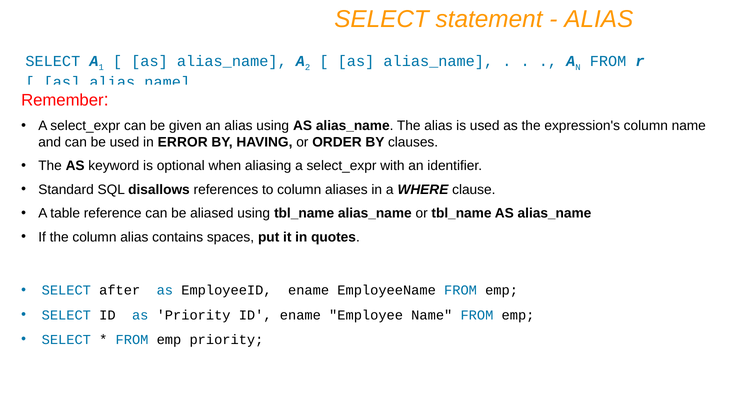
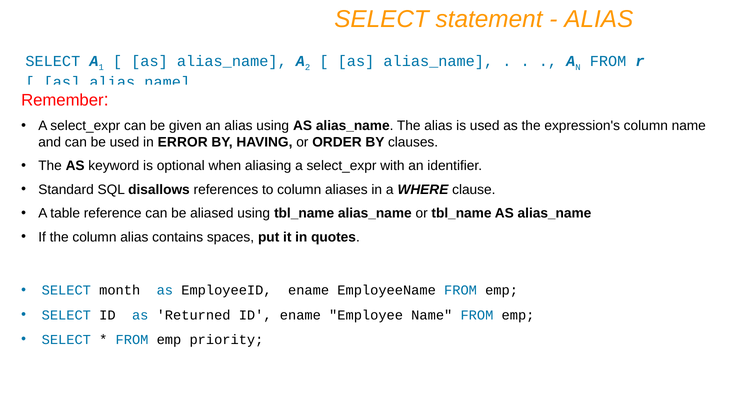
after: after -> month
as Priority: Priority -> Returned
